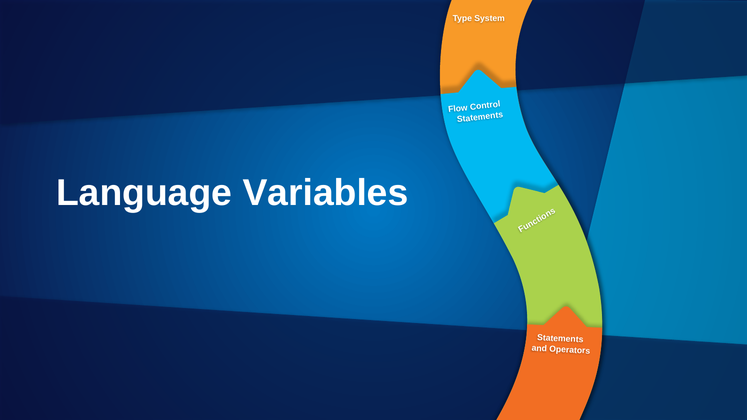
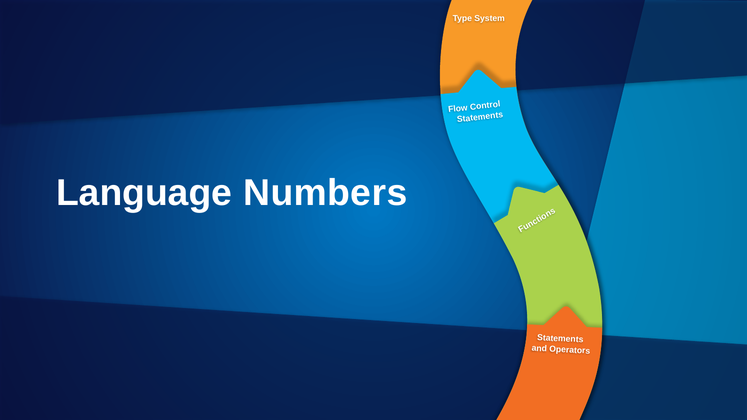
Variables: Variables -> Numbers
